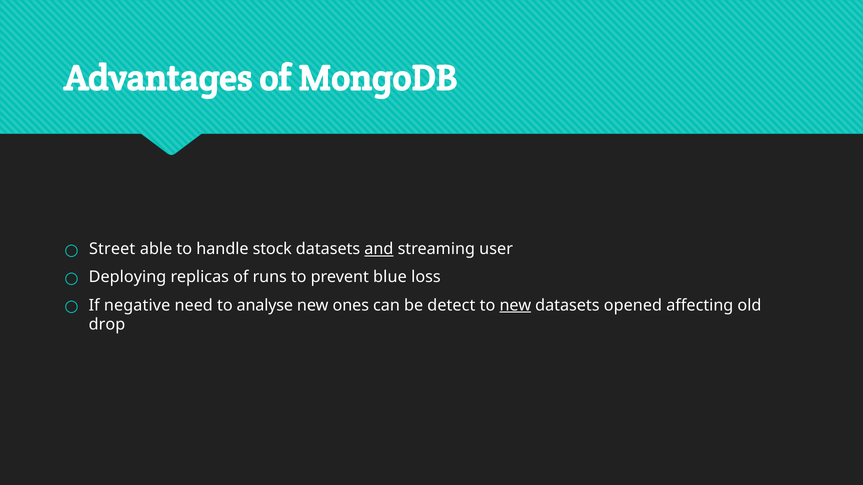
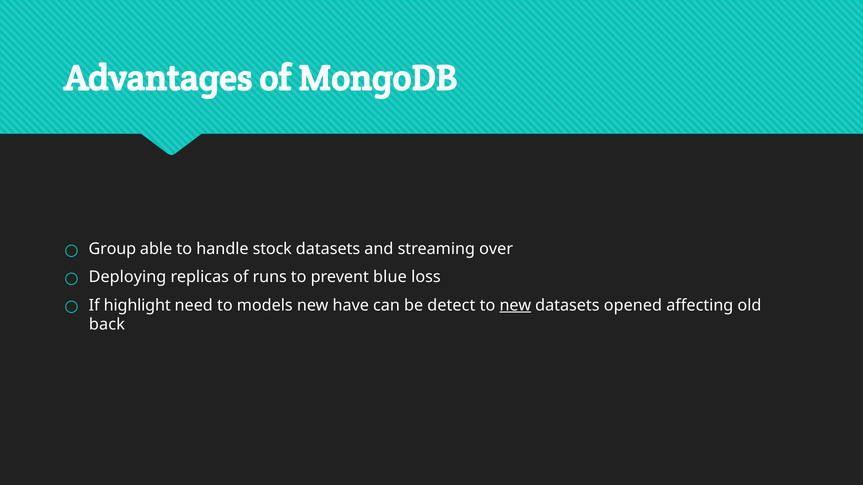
Street: Street -> Group
and underline: present -> none
user: user -> over
negative: negative -> highlight
analyse: analyse -> models
ones: ones -> have
drop: drop -> back
